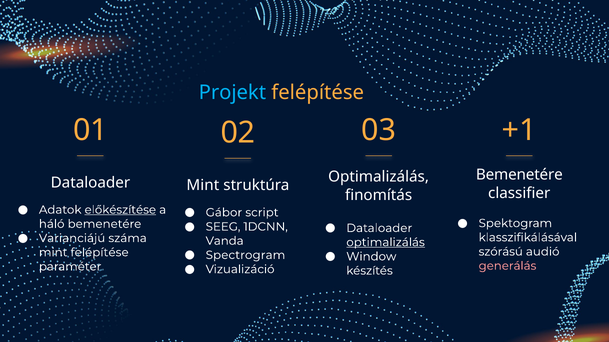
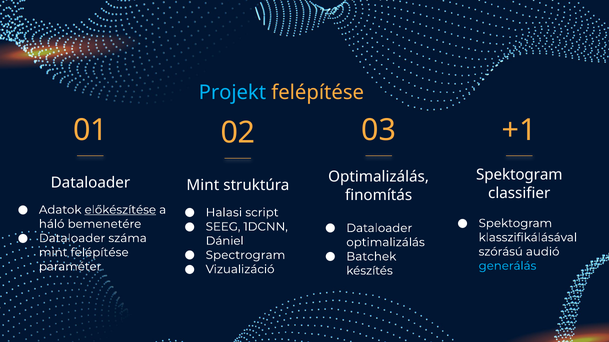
Bemenetére at (519, 175): Bemenetére -> Spektogram
Gábor: Gábor -> Halasi
Varianciájú at (72, 239): Varianciájú -> Dataloader
Vanda: Vanda -> Dániel
optimalizálás at (386, 243) underline: present -> none
Window: Window -> Batchek
generálás colour: pink -> light blue
